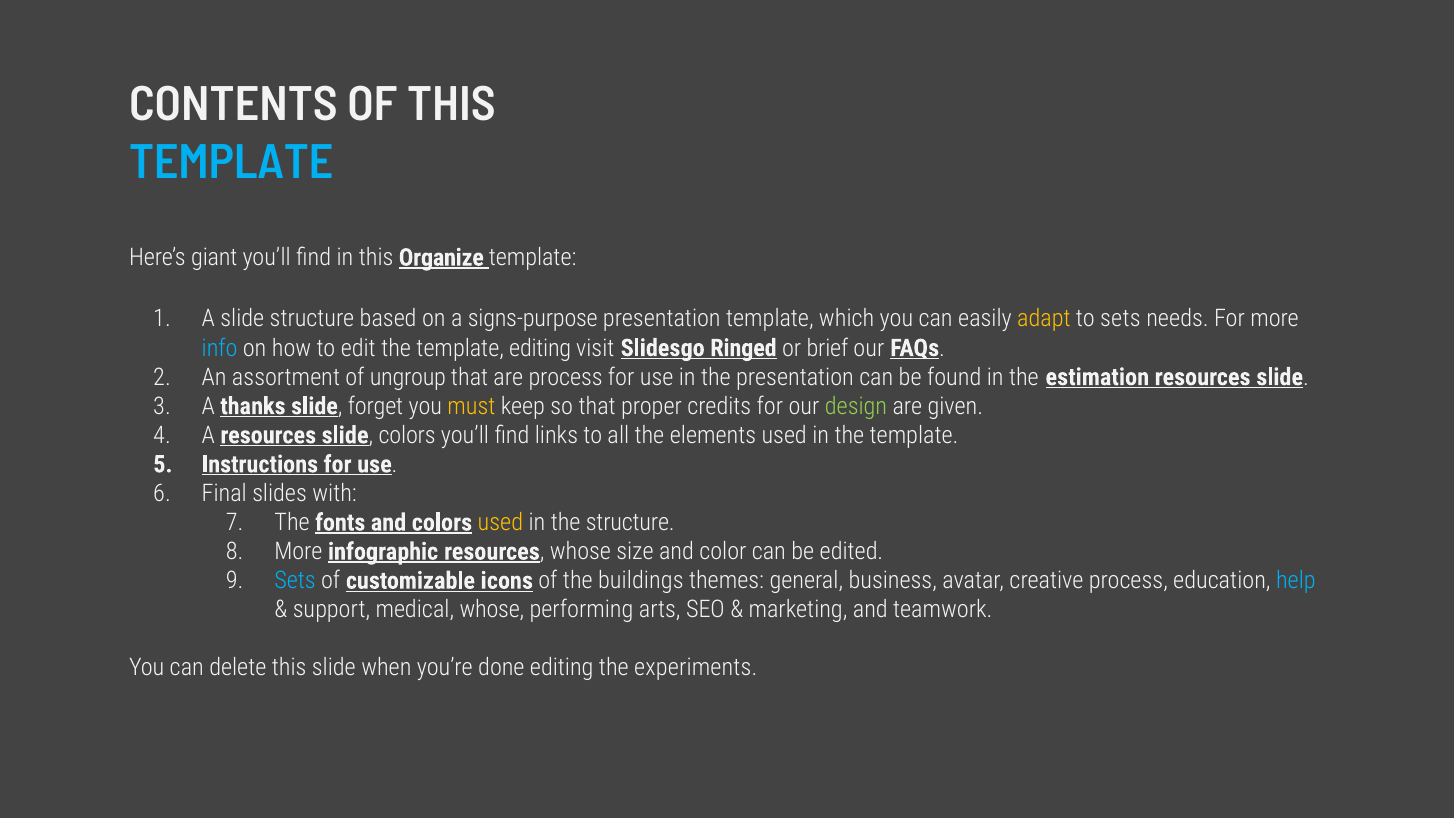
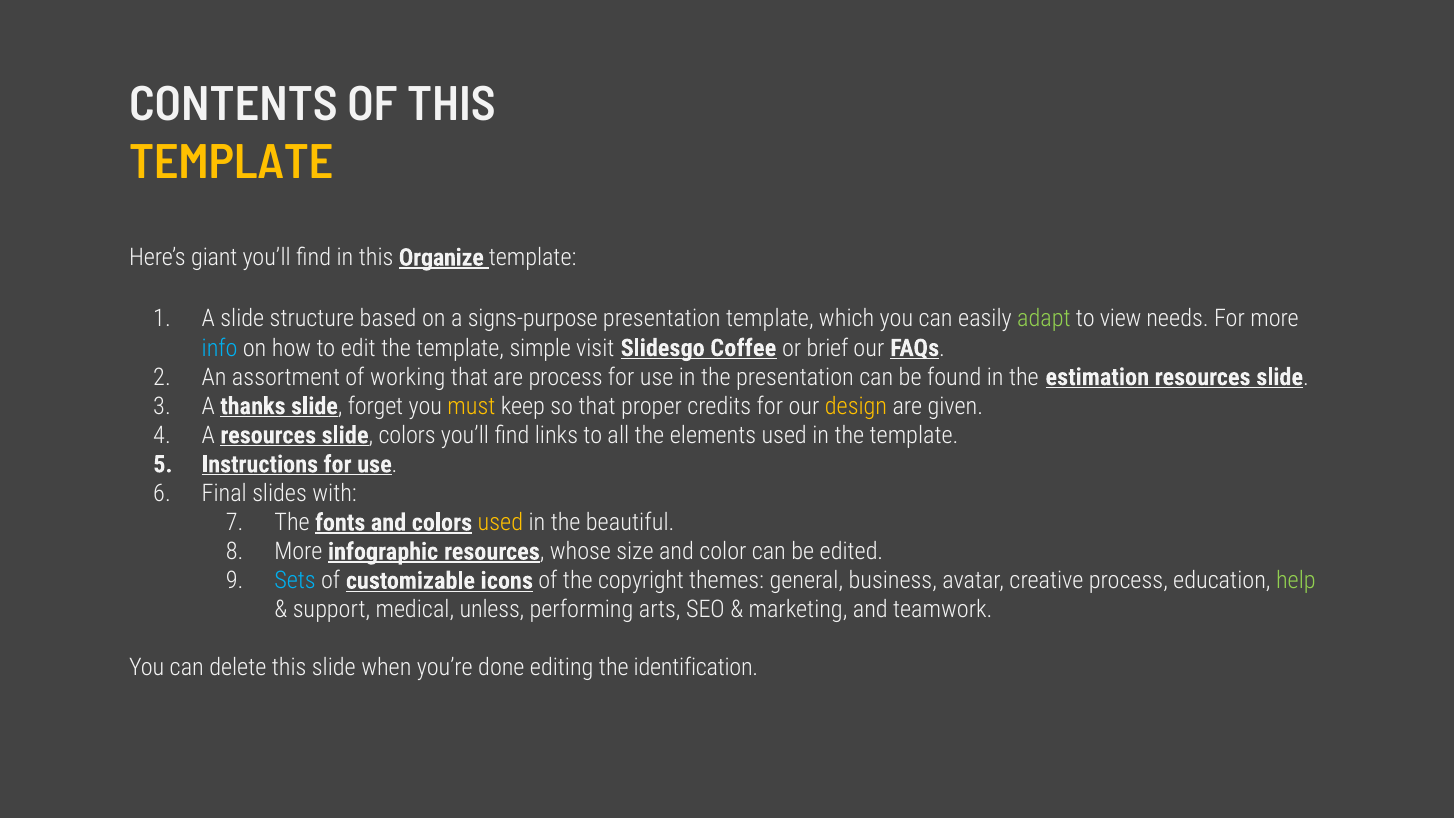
TEMPLATE at (231, 162) colour: light blue -> yellow
adapt colour: yellow -> light green
to sets: sets -> view
template editing: editing -> simple
Ringed: Ringed -> Coffee
ungroup: ungroup -> working
design colour: light green -> yellow
the structure: structure -> beautiful
buildings: buildings -> copyright
help colour: light blue -> light green
medical whose: whose -> unless
experiments: experiments -> identification
